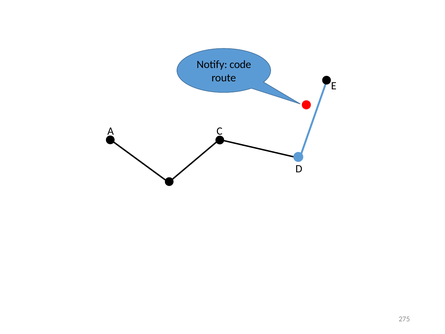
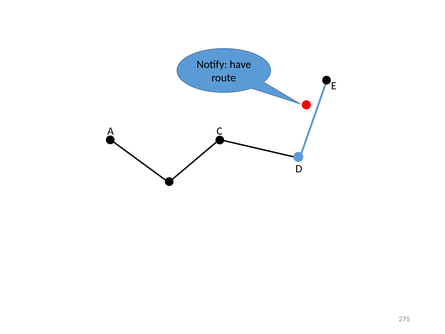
code: code -> have
